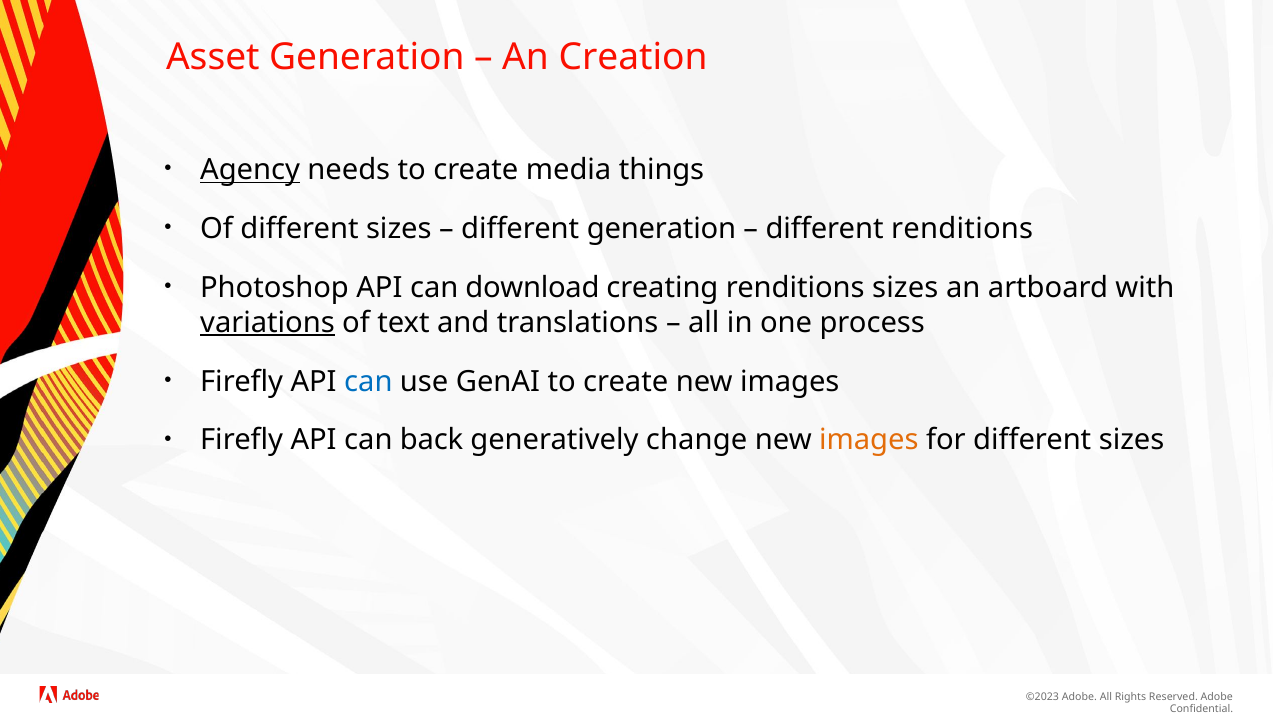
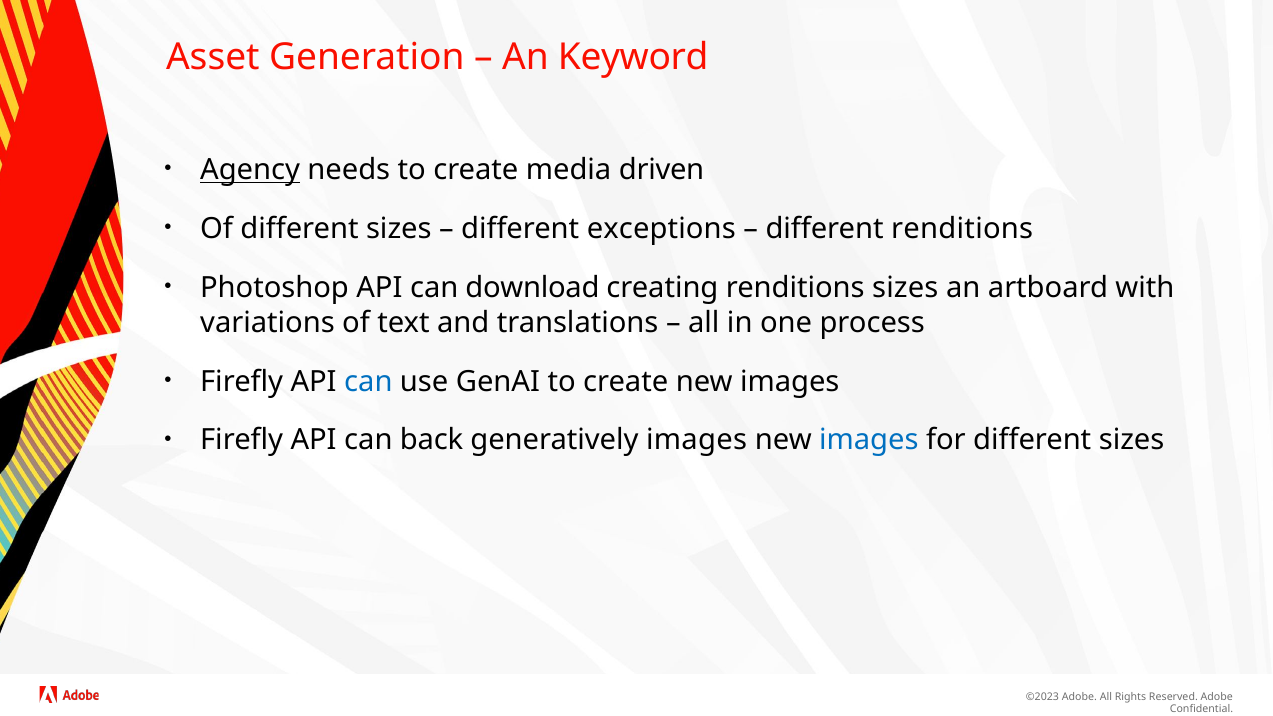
Creation: Creation -> Keyword
things: things -> driven
different generation: generation -> exceptions
variations underline: present -> none
generatively change: change -> images
images at (869, 440) colour: orange -> blue
